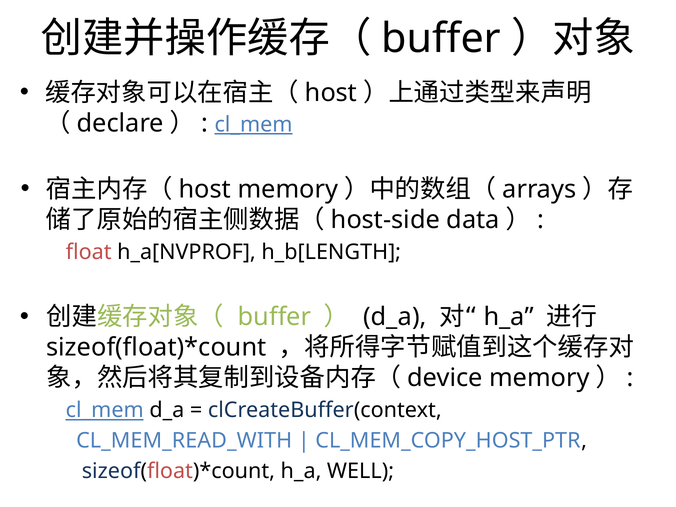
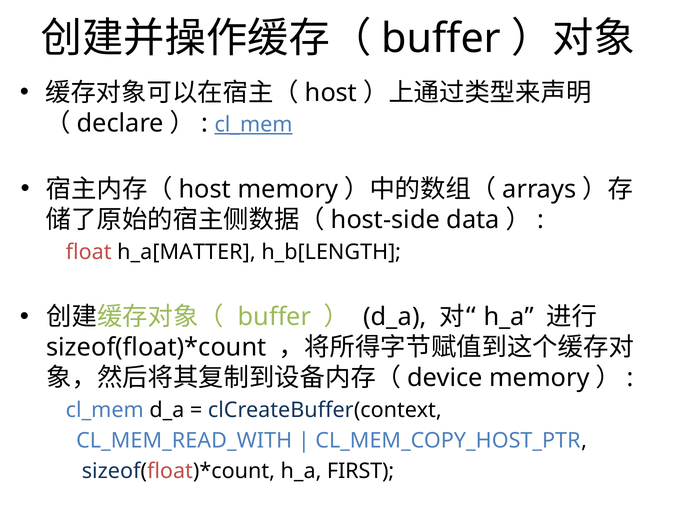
h_a[NVPROF: h_a[NVPROF -> h_a[MATTER
cl_mem at (105, 410) underline: present -> none
WELL: WELL -> FIRST
